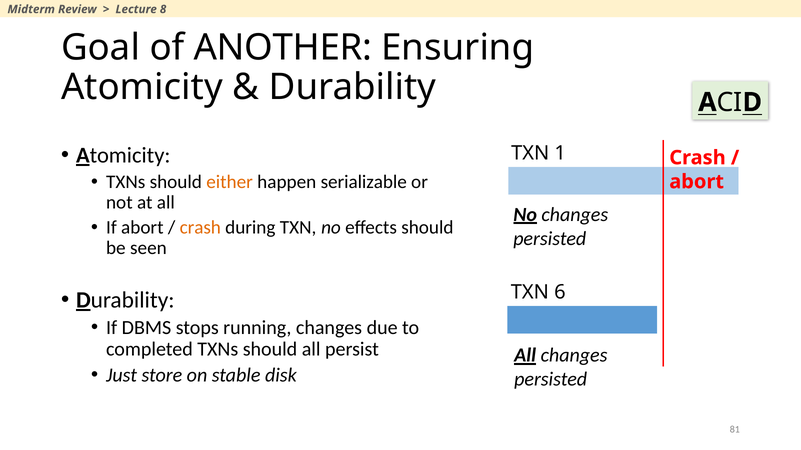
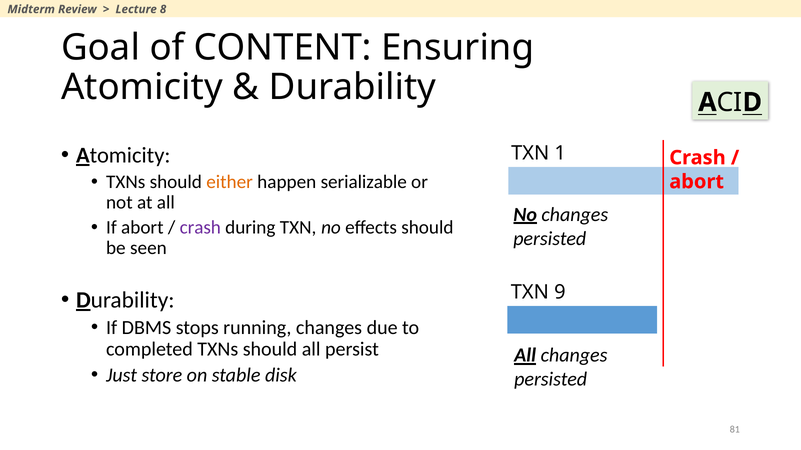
ANOTHER: ANOTHER -> CONTENT
crash at (200, 228) colour: orange -> purple
6: 6 -> 9
